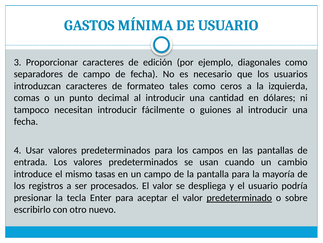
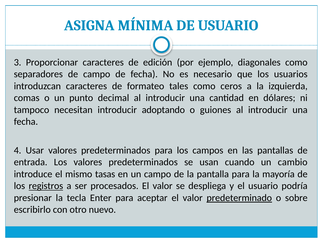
GASTOS: GASTOS -> ASIGNA
fácilmente: fácilmente -> adoptando
registros underline: none -> present
